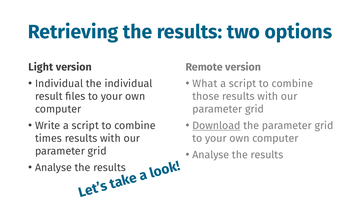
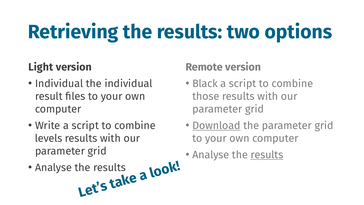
What: What -> Black
times: times -> levels
results at (267, 155) underline: none -> present
